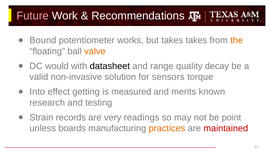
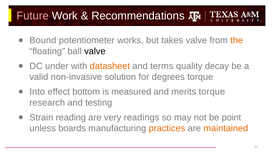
takes takes: takes -> valve
valve at (95, 51) colour: orange -> black
would: would -> under
datasheet colour: black -> orange
range: range -> terms
sensors: sensors -> degrees
getting: getting -> bottom
merits known: known -> torque
records: records -> reading
maintained colour: red -> orange
